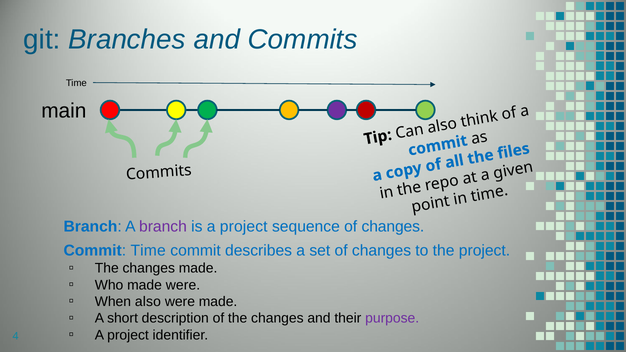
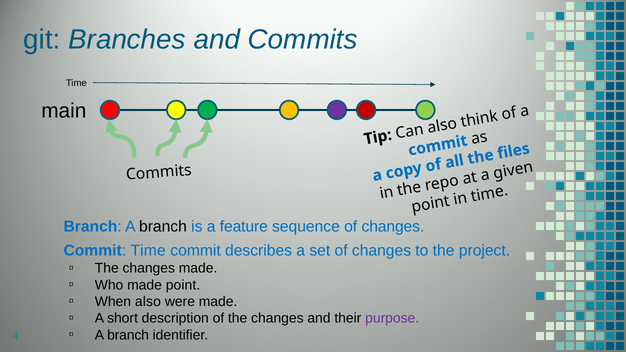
branch at (163, 227) colour: purple -> black
is a project: project -> feature
made were: were -> point
project at (128, 335): project -> branch
